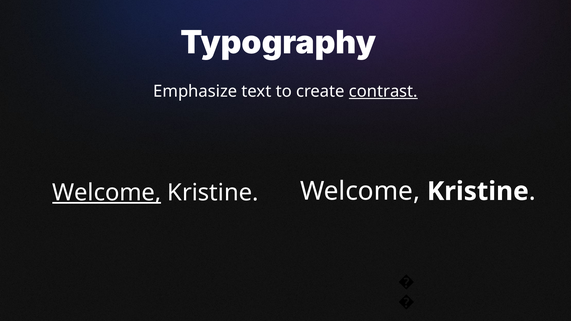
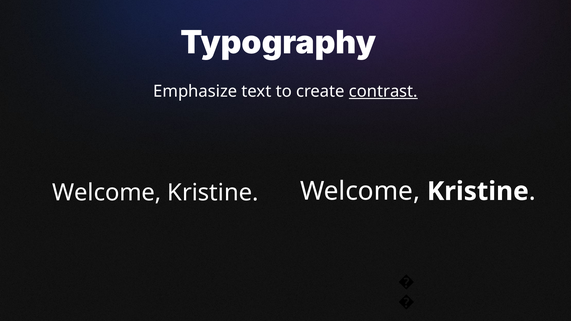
Welcome at (107, 193) underline: present -> none
